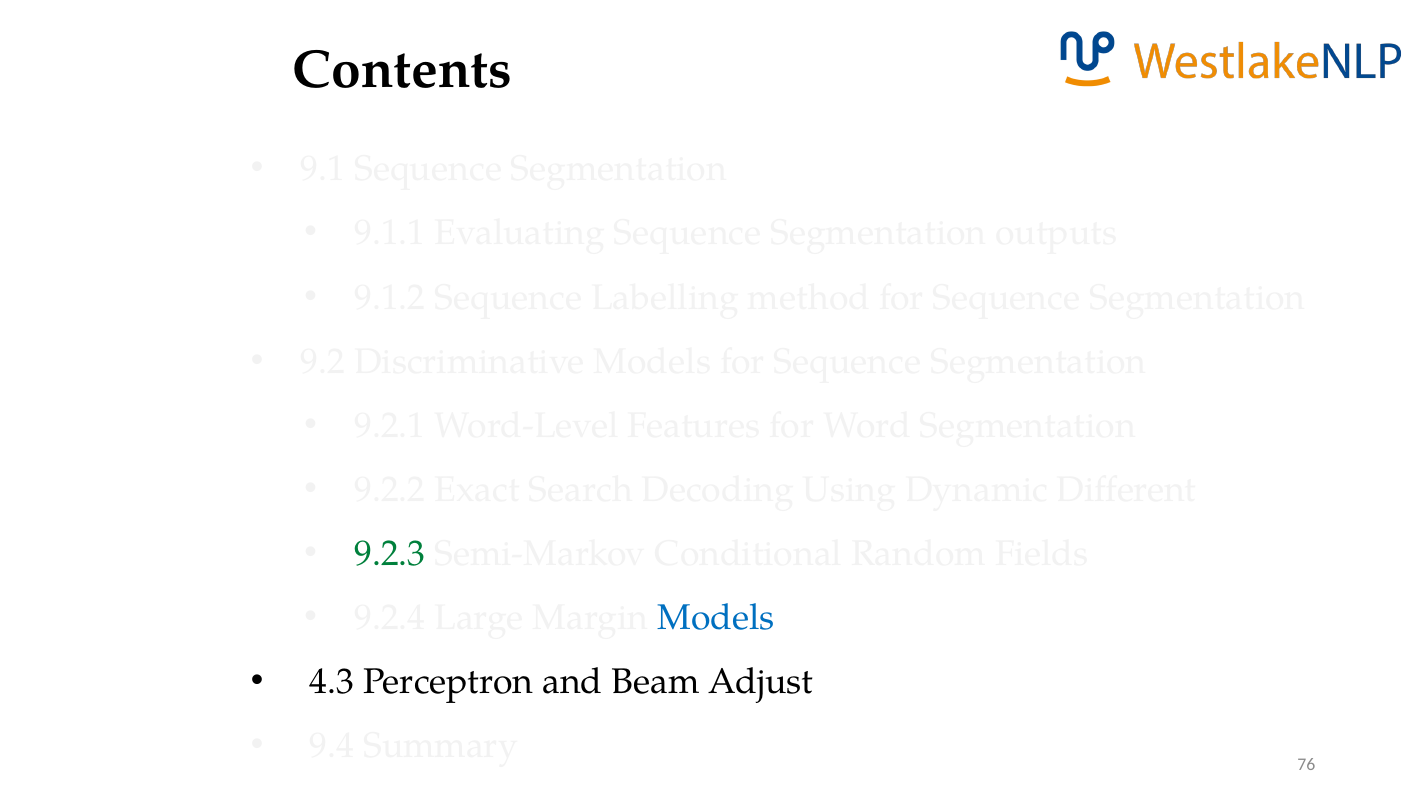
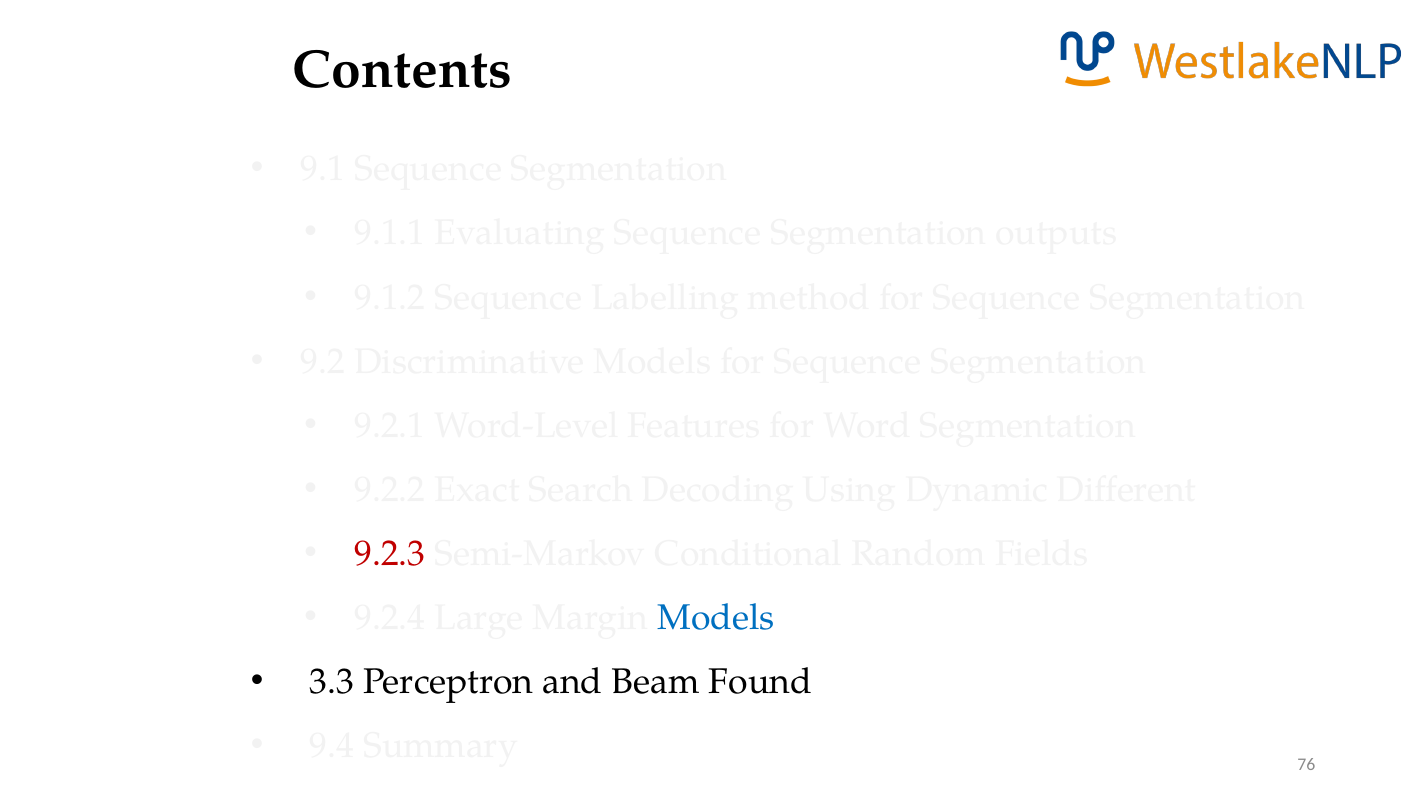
9.2.3 colour: green -> red
4.3: 4.3 -> 3.3
Adjust: Adjust -> Found
